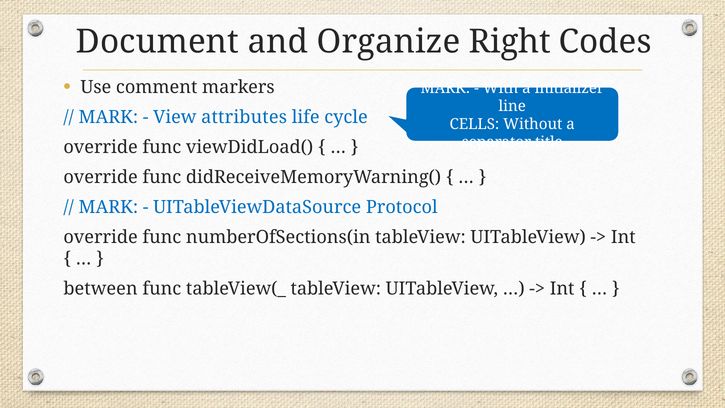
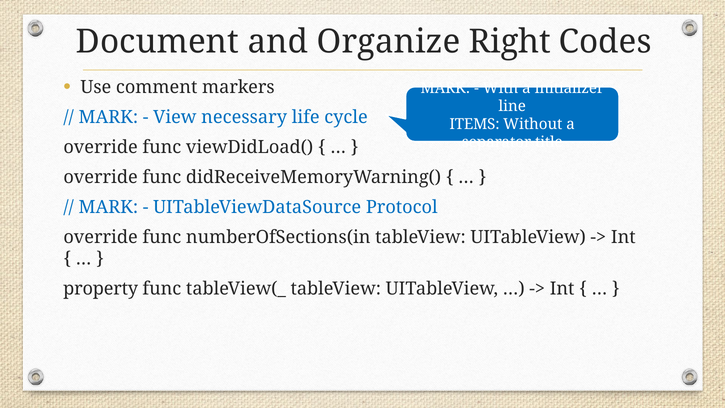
attributes: attributes -> necessary
CELLS: CELLS -> ITEMS
between: between -> property
